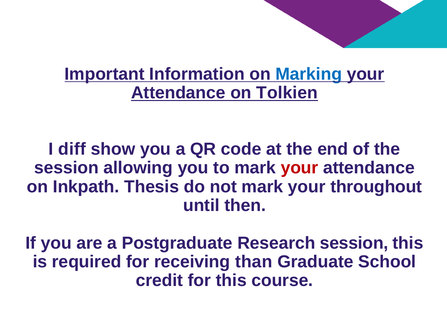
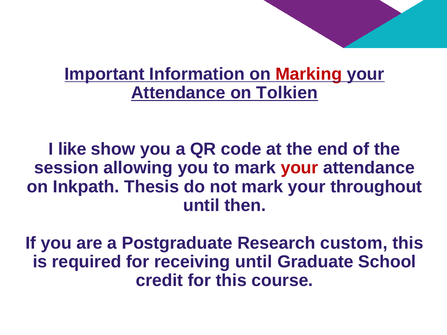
Marking colour: blue -> red
diff: diff -> like
Research session: session -> custom
receiving than: than -> until
